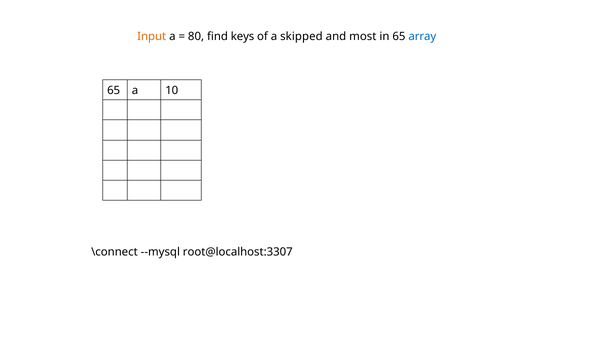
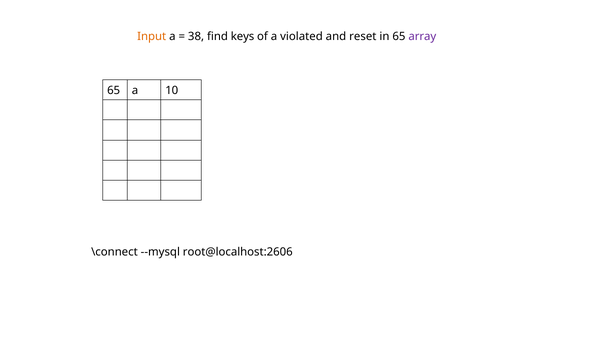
80: 80 -> 38
skipped: skipped -> violated
most: most -> reset
array colour: blue -> purple
root@localhost:3307: root@localhost:3307 -> root@localhost:2606
